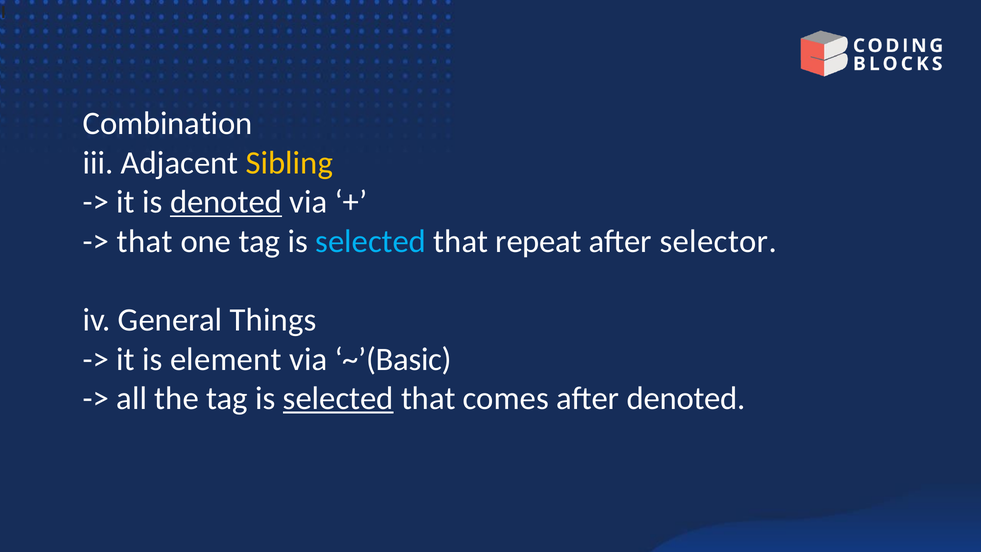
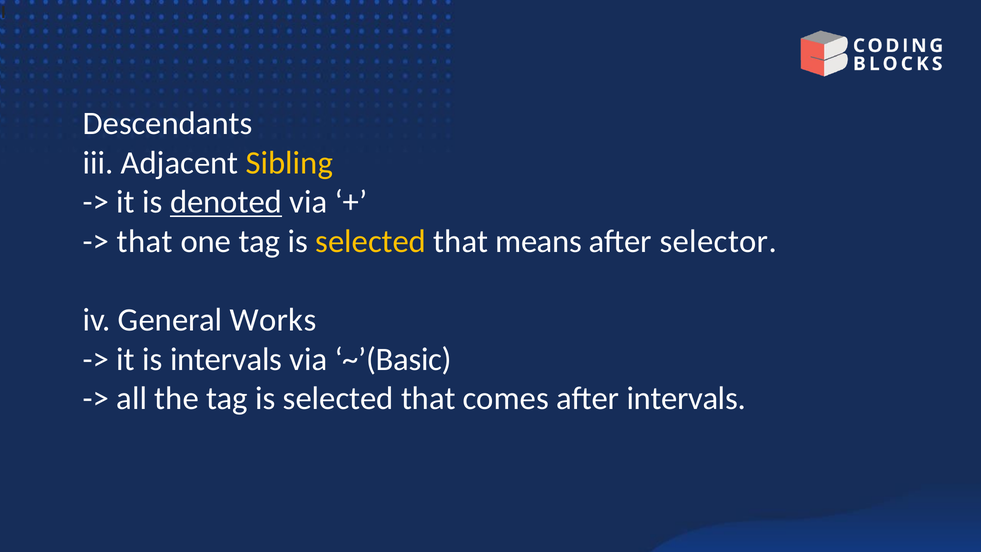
Combination: Combination -> Descendants
selected at (371, 241) colour: light blue -> yellow
repeat: repeat -> means
Things: Things -> Works
is element: element -> intervals
selected at (338, 398) underline: present -> none
after denoted: denoted -> intervals
